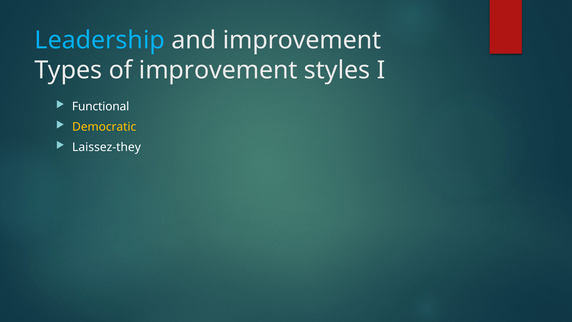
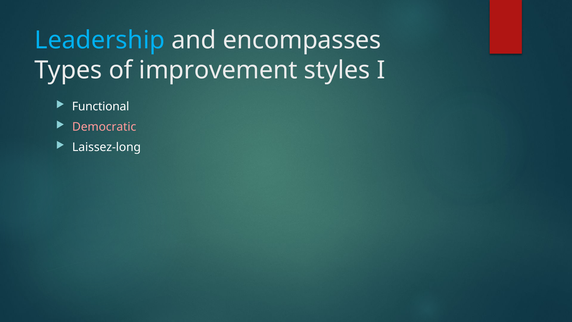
and improvement: improvement -> encompasses
Democratic colour: yellow -> pink
Laissez-they: Laissez-they -> Laissez-long
